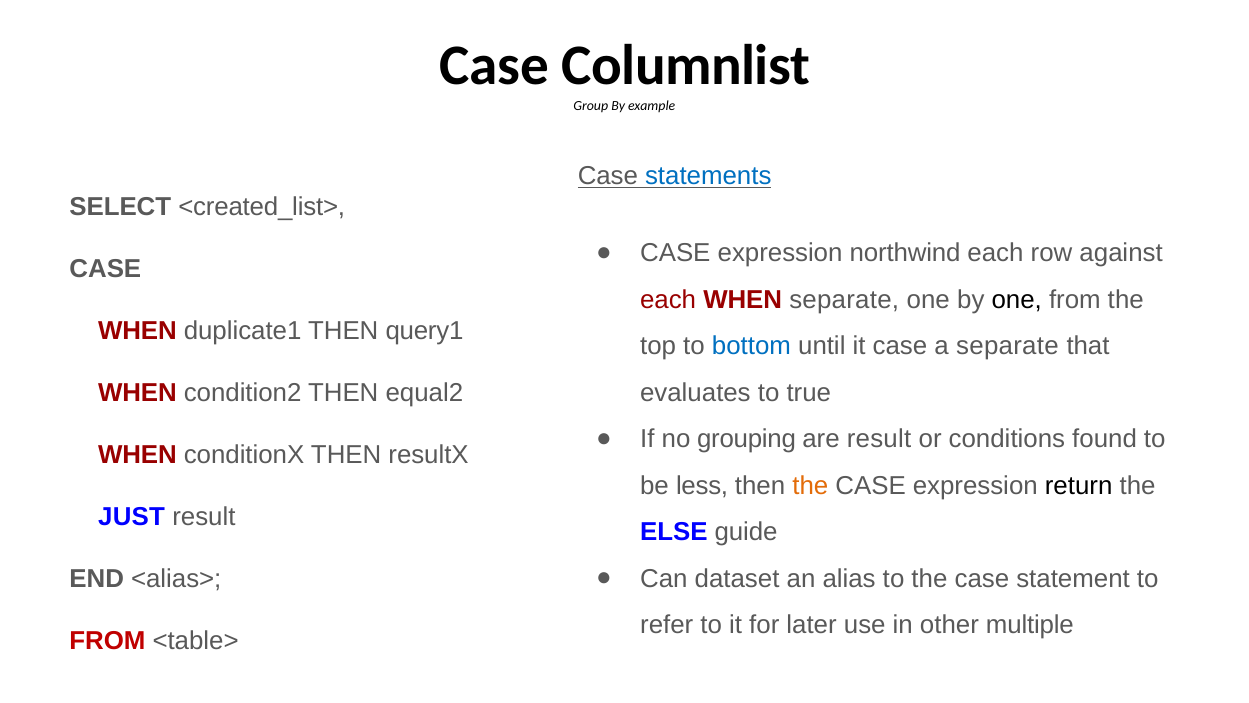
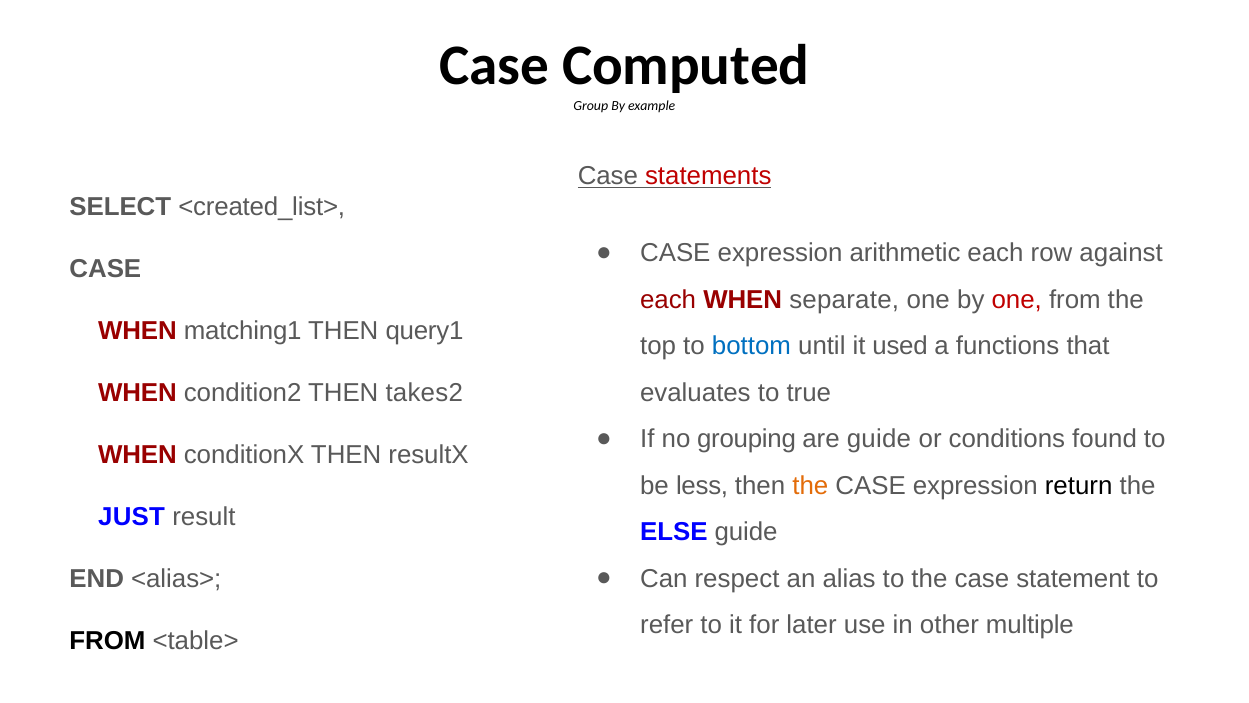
Columnlist: Columnlist -> Computed
statements colour: blue -> red
northwind: northwind -> arithmetic
one at (1017, 300) colour: black -> red
duplicate1: duplicate1 -> matching1
it case: case -> used
a separate: separate -> functions
equal2: equal2 -> takes2
are result: result -> guide
dataset: dataset -> respect
FROM at (107, 640) colour: red -> black
